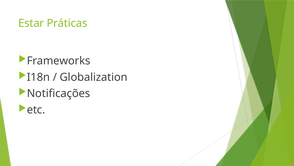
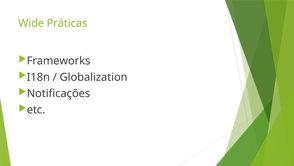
Estar: Estar -> Wide
